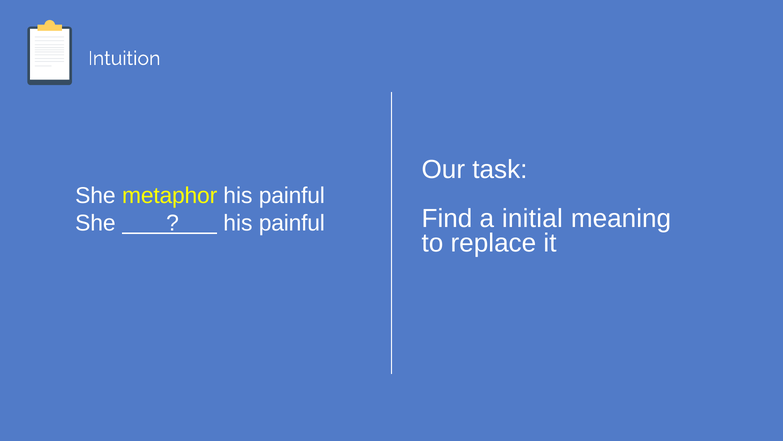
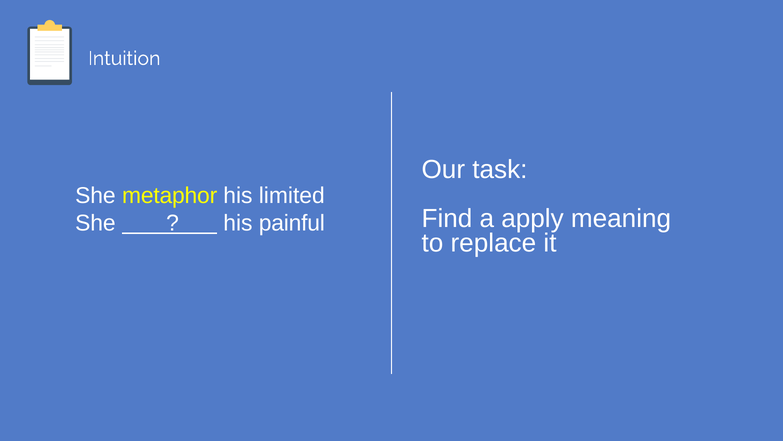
painful at (292, 196): painful -> limited
initial: initial -> apply
